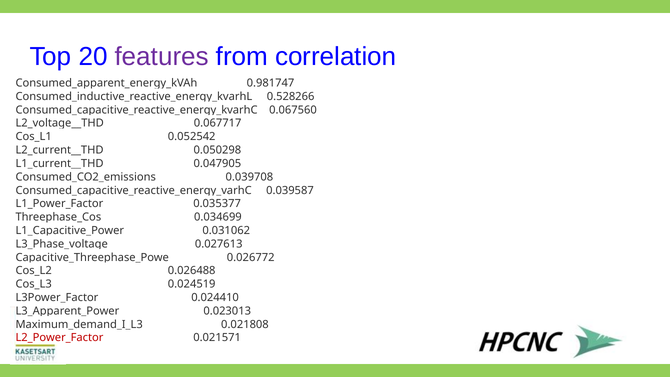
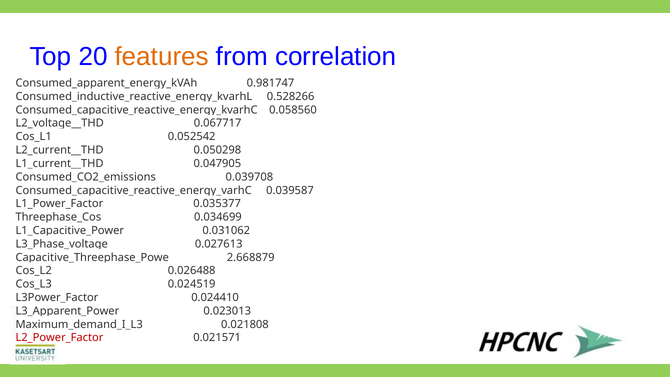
features colour: purple -> orange
0.067560: 0.067560 -> 0.058560
0.026772: 0.026772 -> 2.668879
